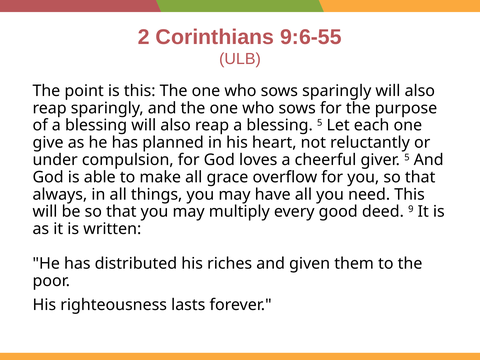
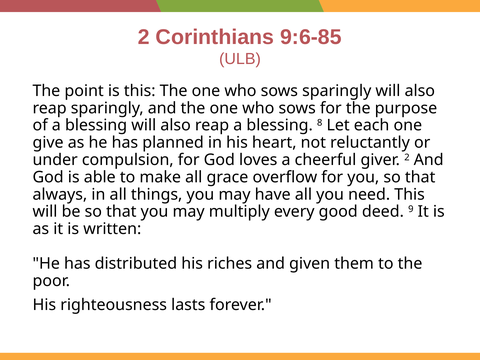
9:6-55: 9:6-55 -> 9:6-85
blessing 5: 5 -> 8
giver 5: 5 -> 2
